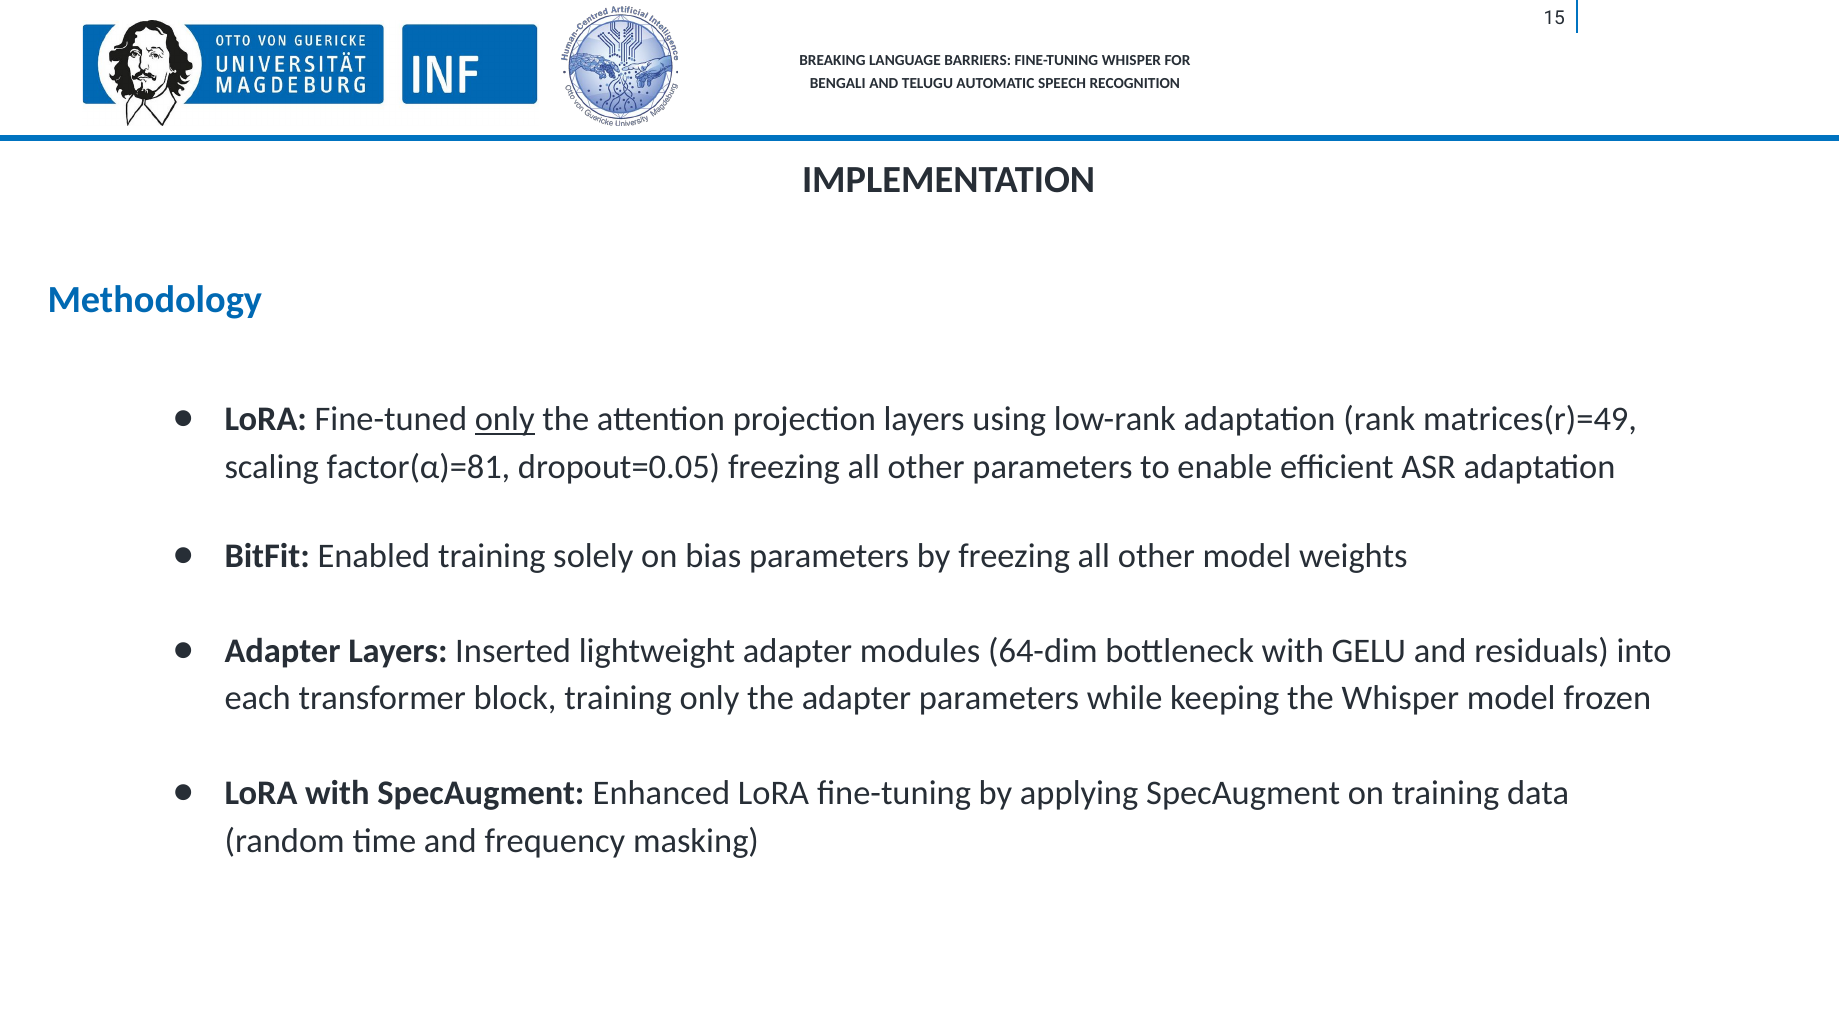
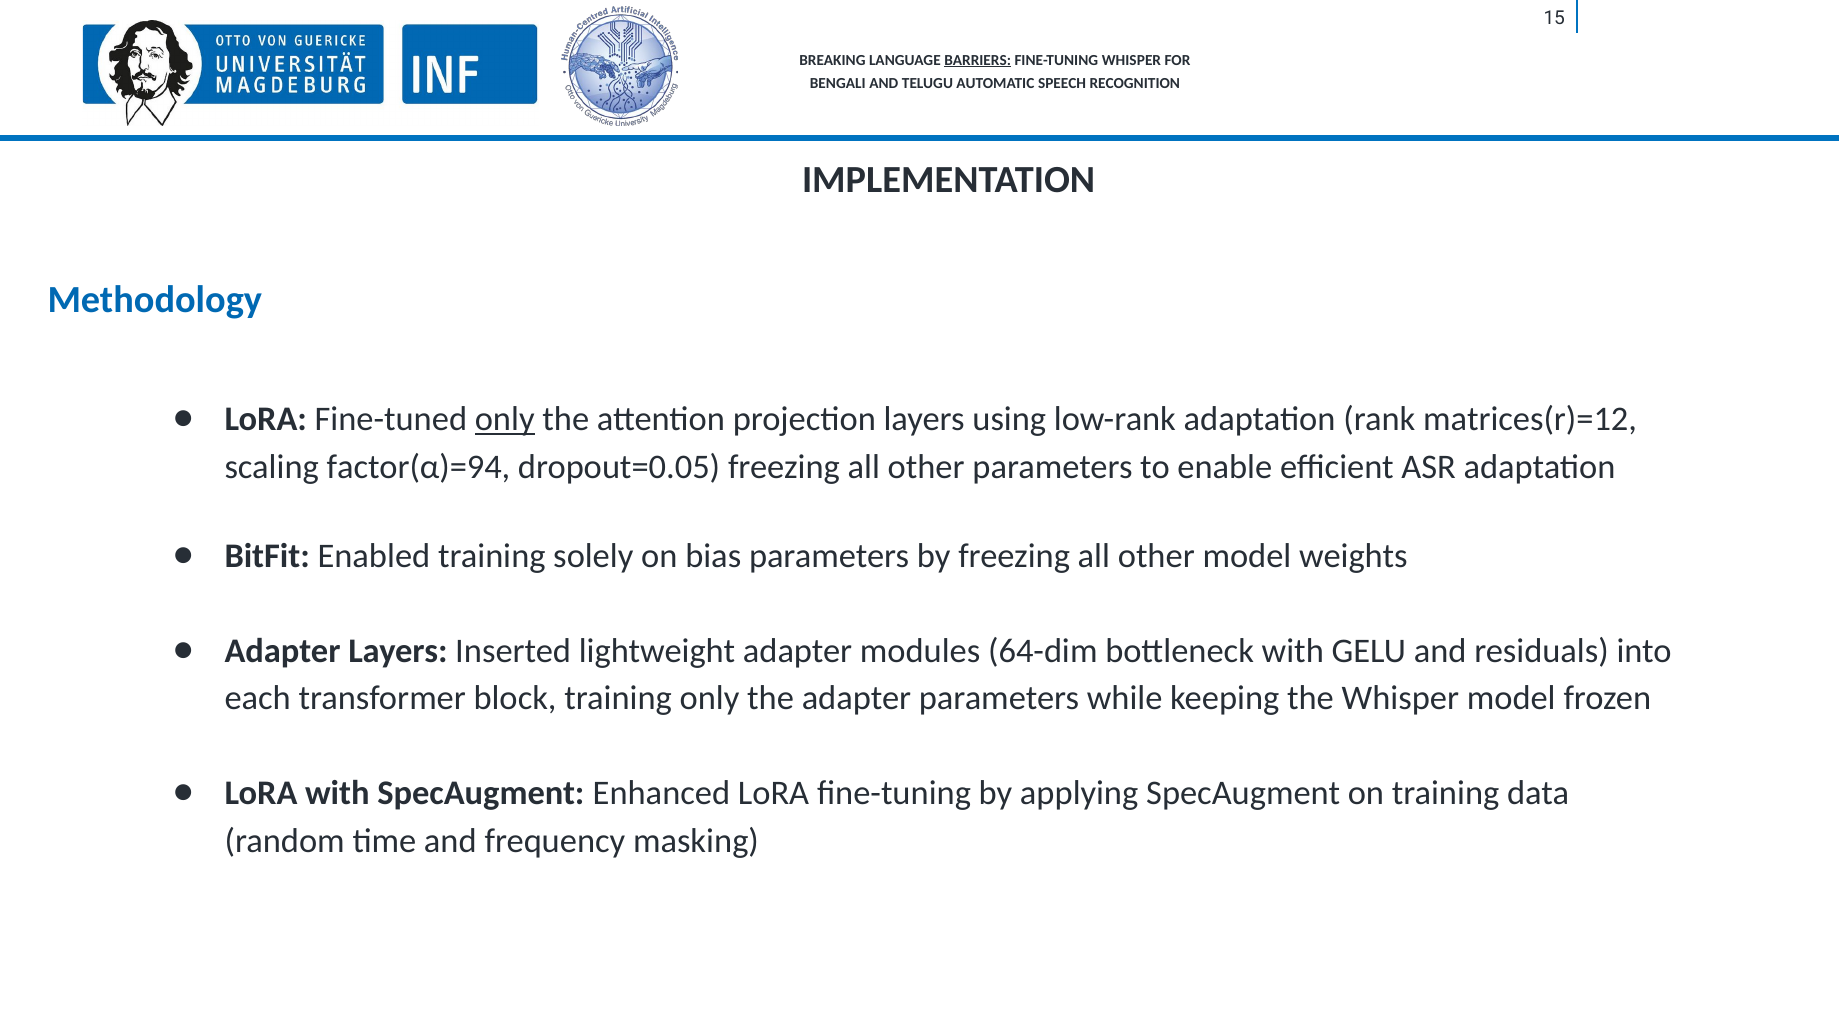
BARRIERS underline: none -> present
matrices(r)=49: matrices(r)=49 -> matrices(r)=12
factor(α)=81: factor(α)=81 -> factor(α)=94
